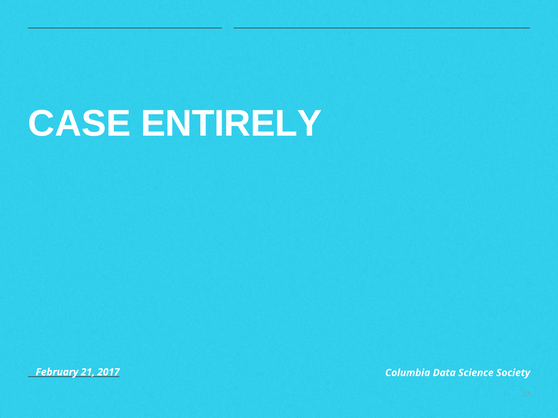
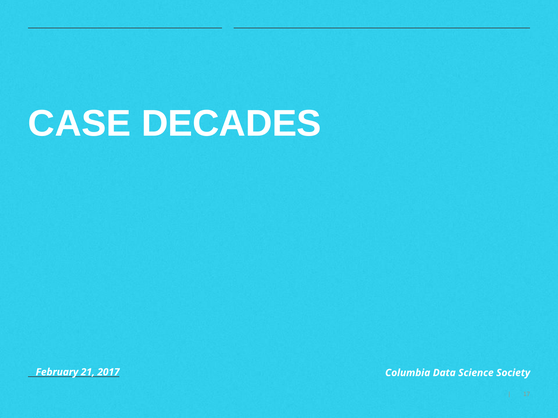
ENTIRELY: ENTIRELY -> DECADES
